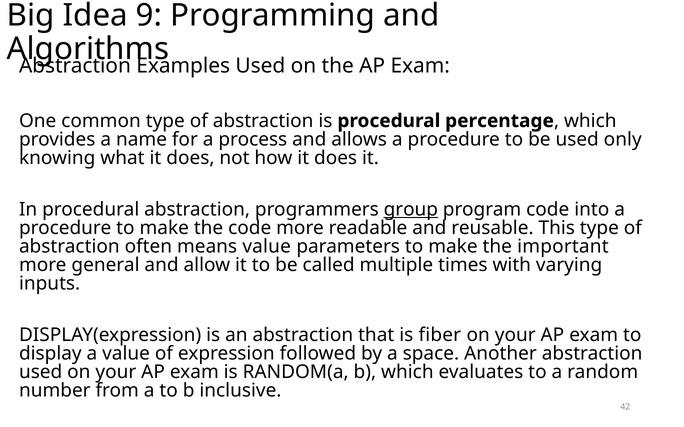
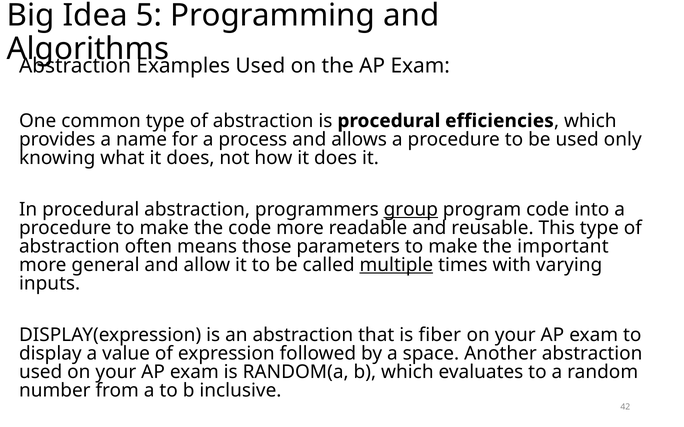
9: 9 -> 5
percentage: percentage -> efficiencies
means value: value -> those
multiple underline: none -> present
